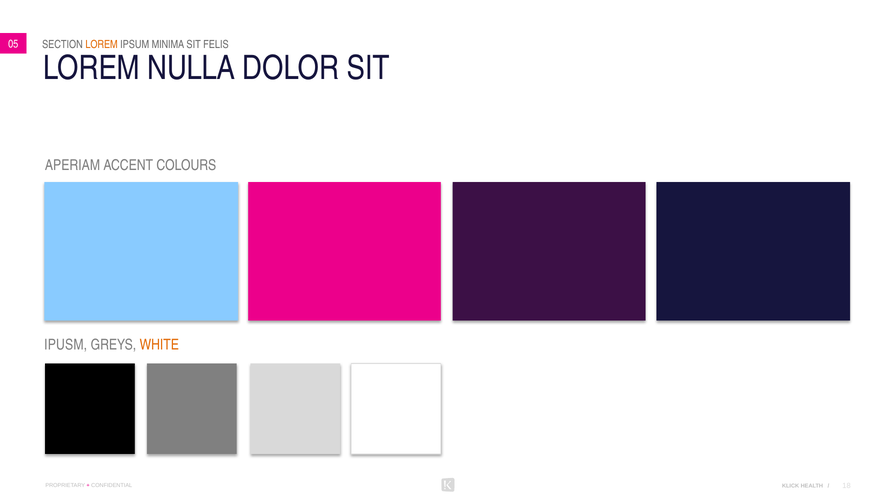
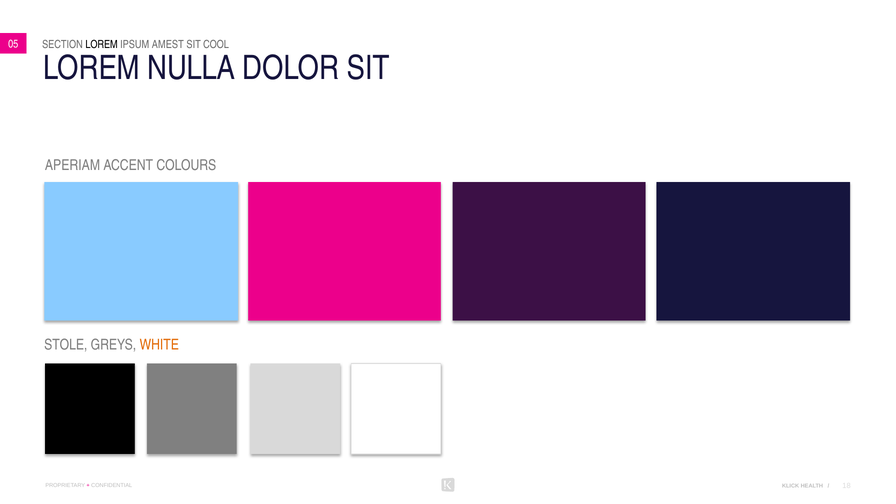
LOREM at (102, 45) colour: orange -> black
MINIMA: MINIMA -> AMEST
FELIS: FELIS -> COOL
IPUSM: IPUSM -> STOLE
